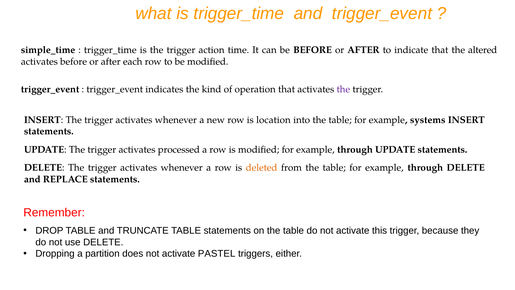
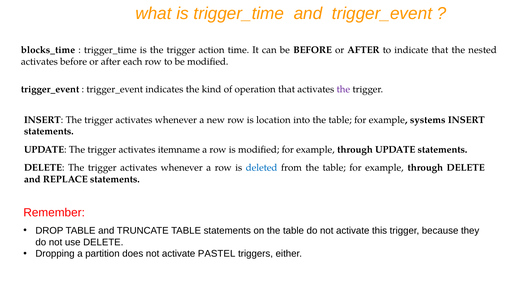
simple_time: simple_time -> blocks_time
altered: altered -> nested
processed: processed -> itemname
deleted colour: orange -> blue
